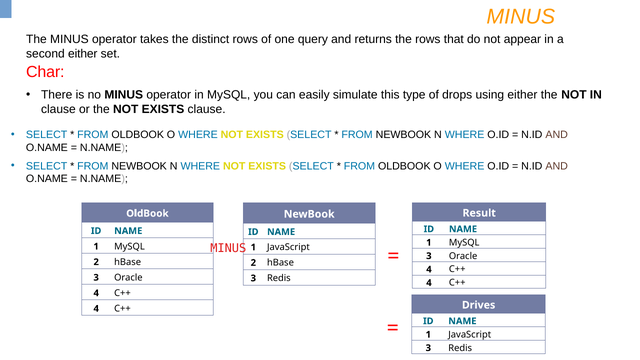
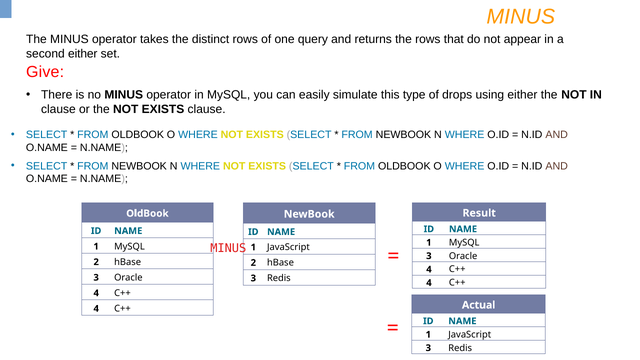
Char: Char -> Give
Drives: Drives -> Actual
